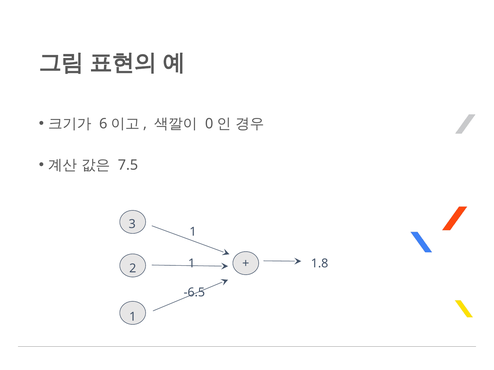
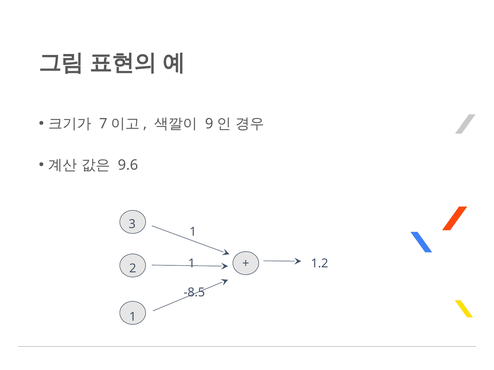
6: 6 -> 7
0: 0 -> 9
7.5: 7.5 -> 9.6
1.8: 1.8 -> 1.2
-6.5: -6.5 -> -8.5
